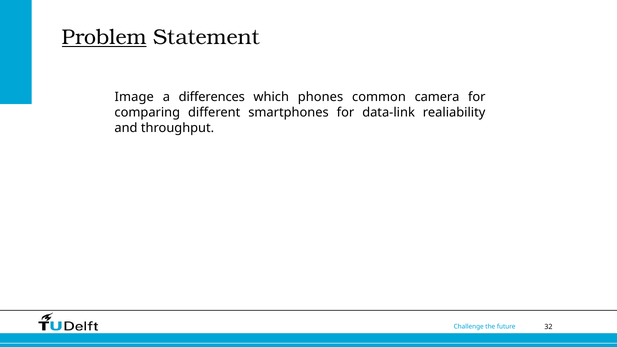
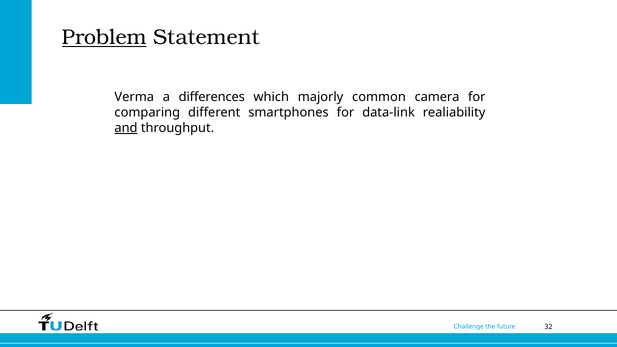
Image: Image -> Verma
phones: phones -> majorly
and underline: none -> present
